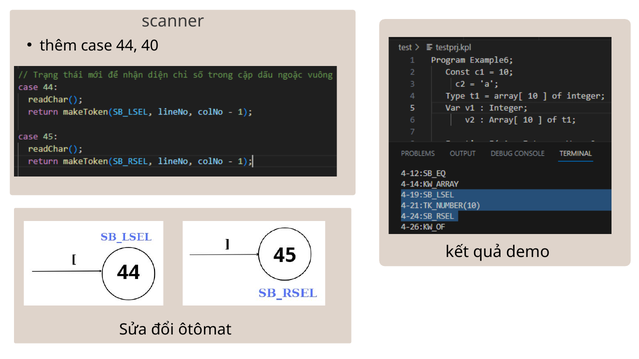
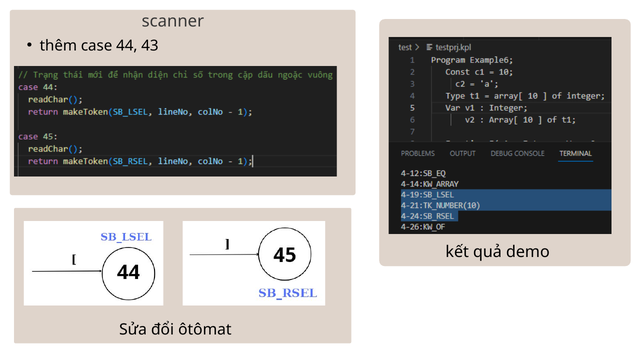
40: 40 -> 43
